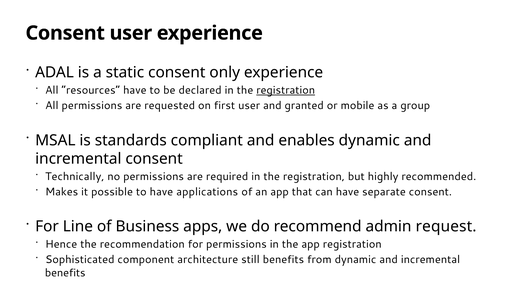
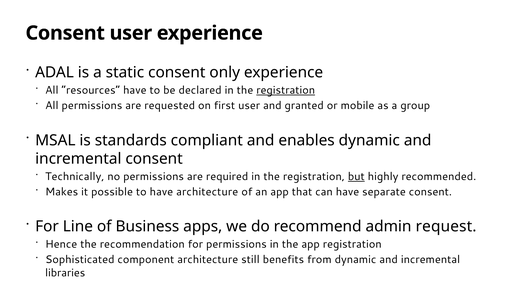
but underline: none -> present
have applications: applications -> architecture
benefits at (65, 273): benefits -> libraries
